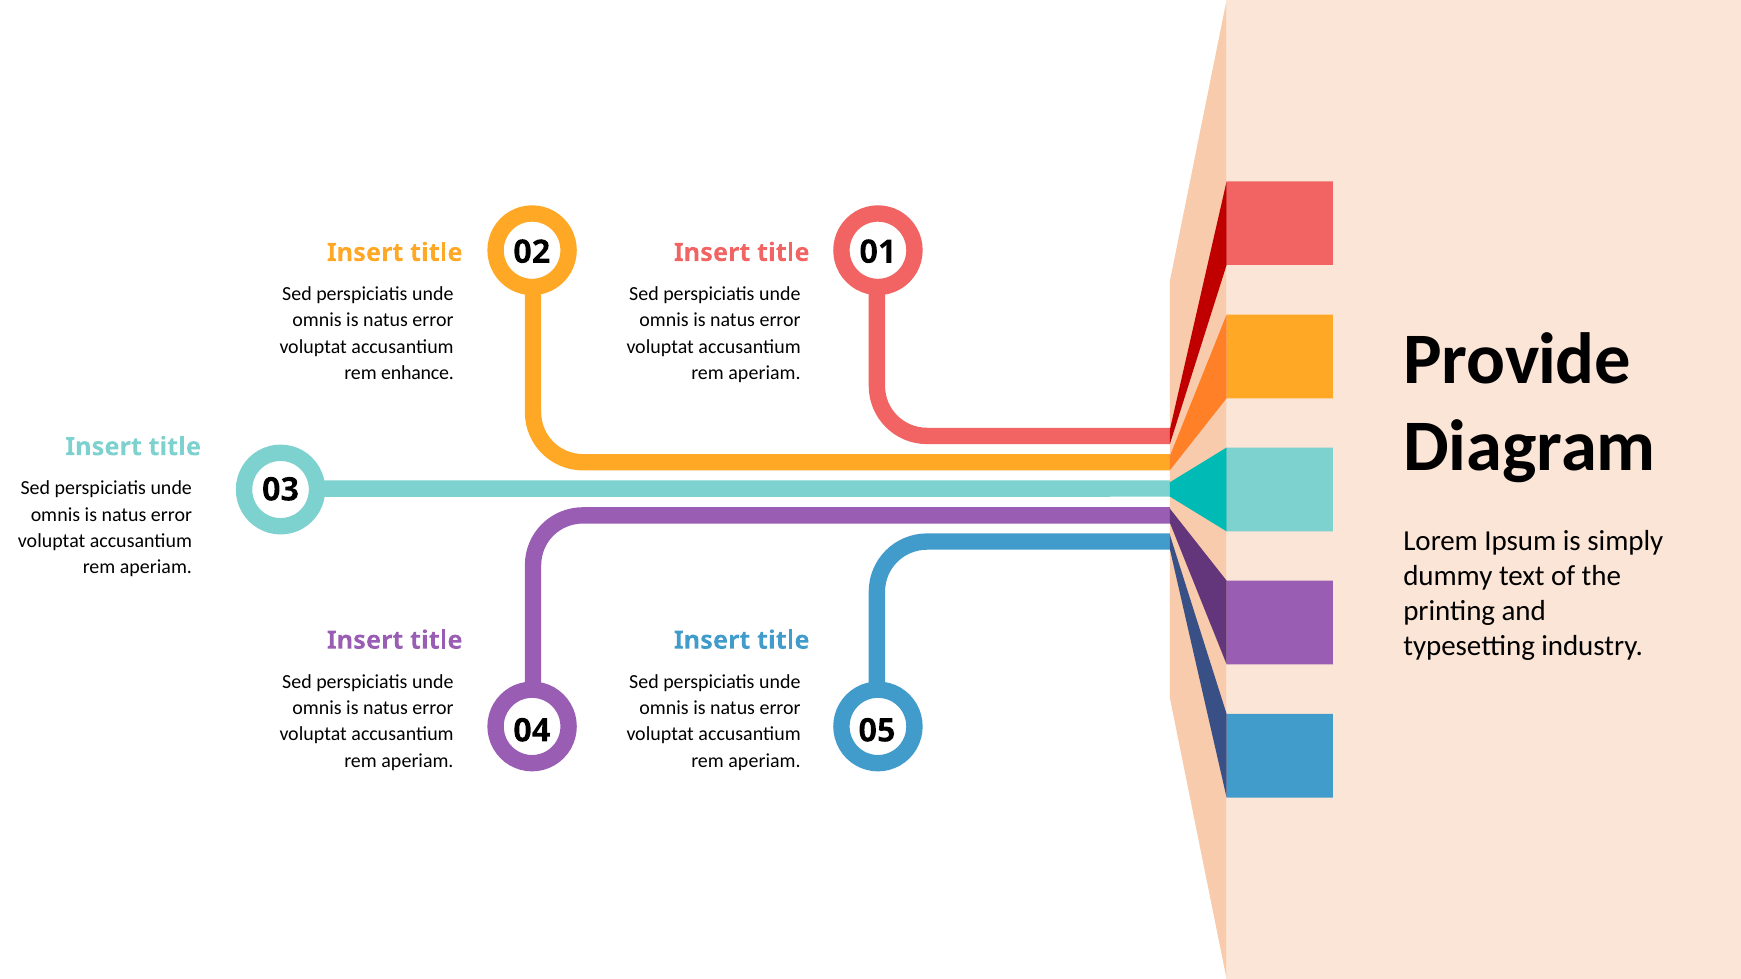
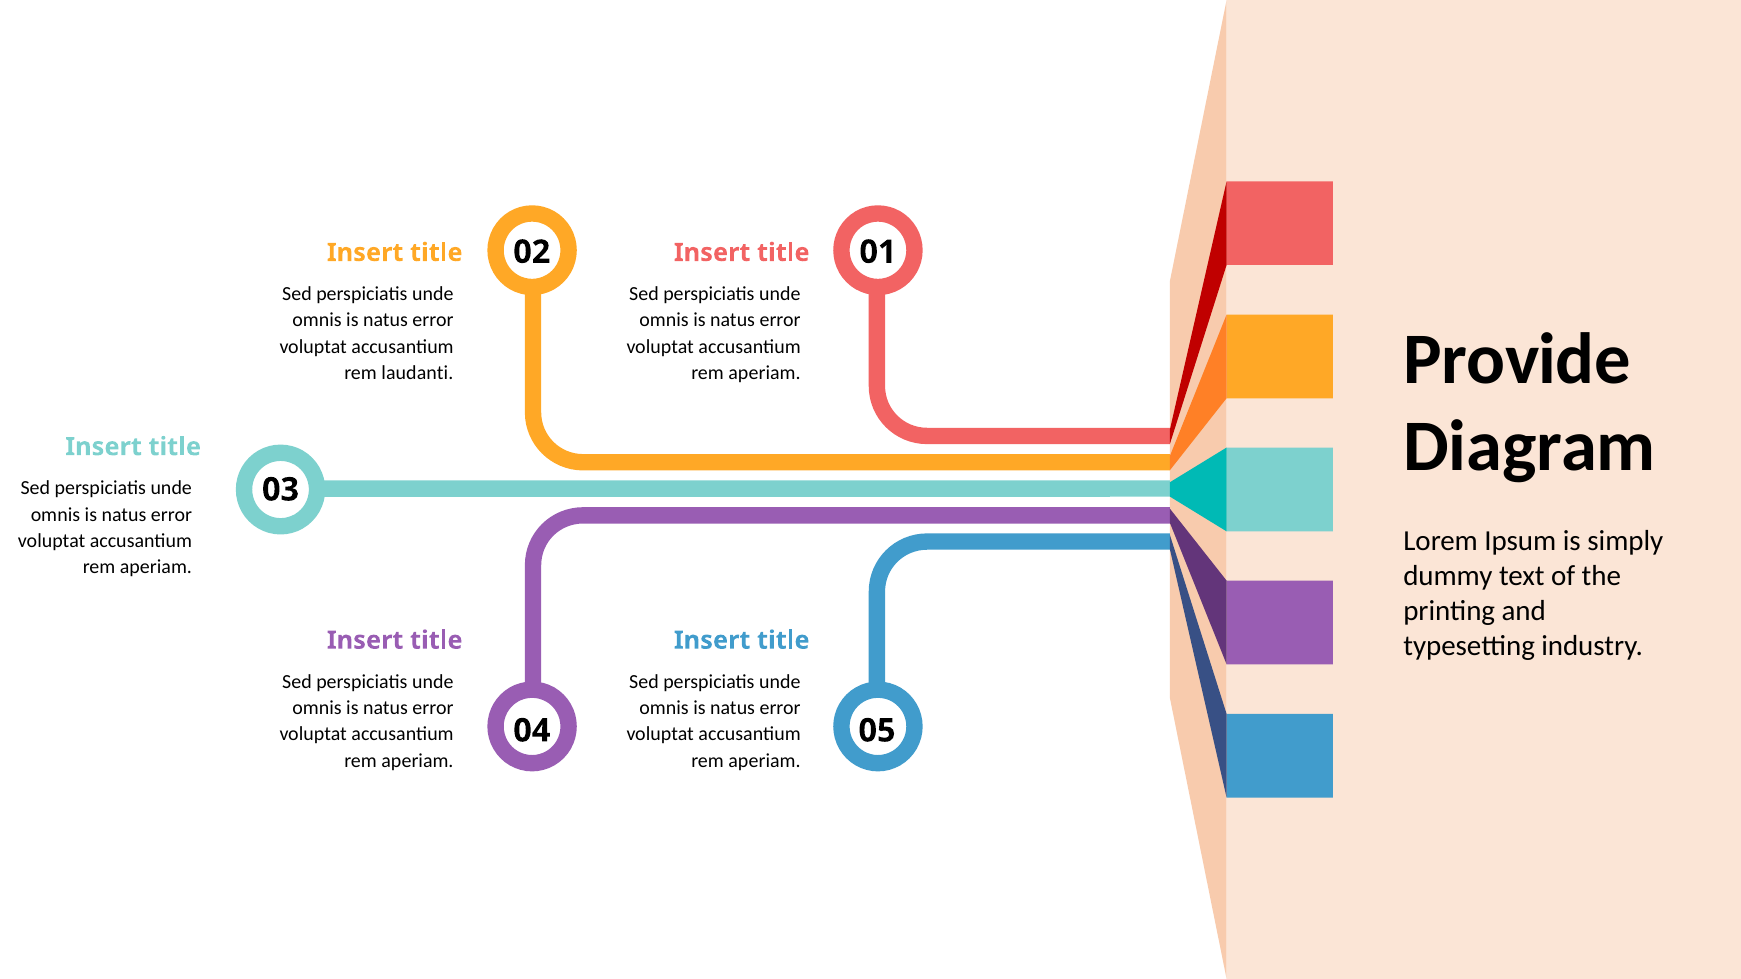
enhance: enhance -> laudanti
